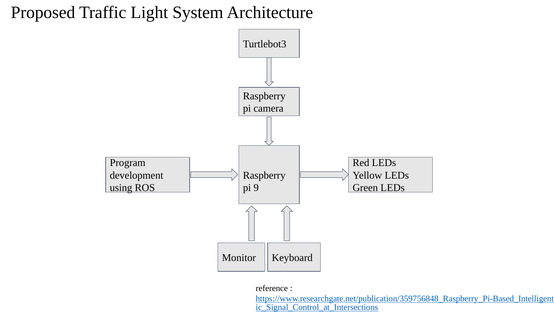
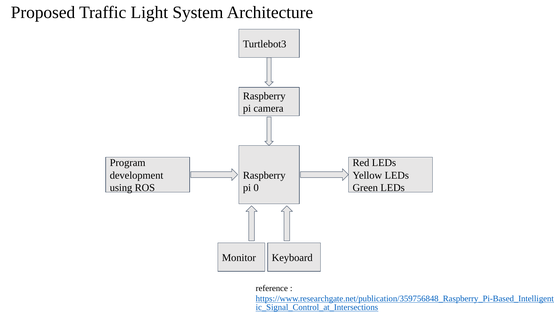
9: 9 -> 0
